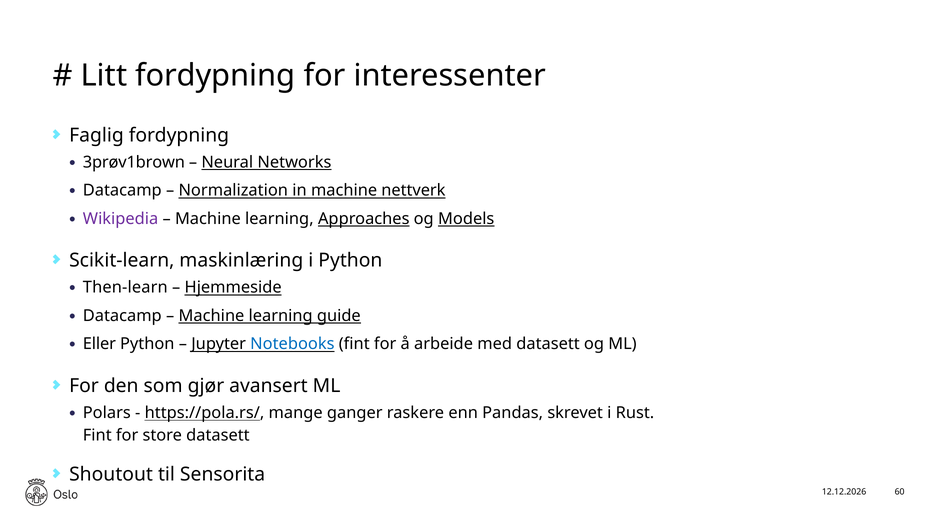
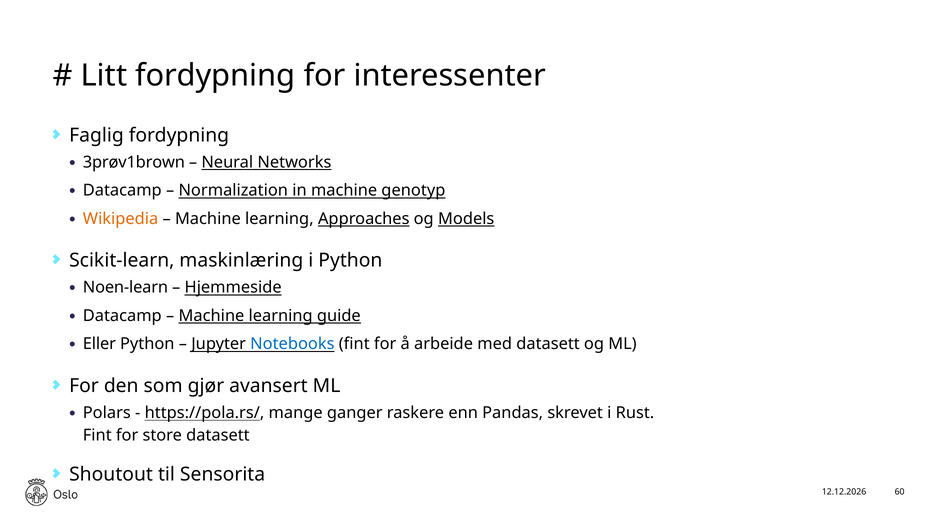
nettverk: nettverk -> genotyp
Wikipedia colour: purple -> orange
Then-learn: Then-learn -> Noen-learn
